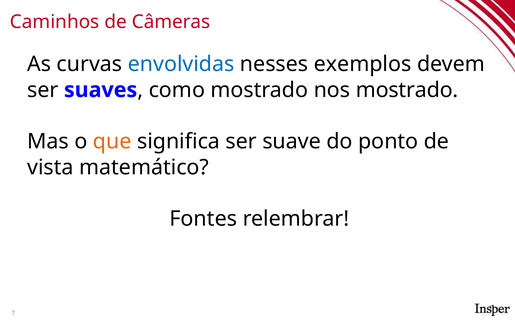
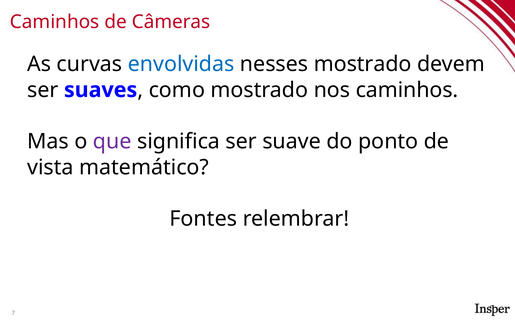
nesses exemplos: exemplos -> mostrado
nos mostrado: mostrado -> caminhos
que colour: orange -> purple
